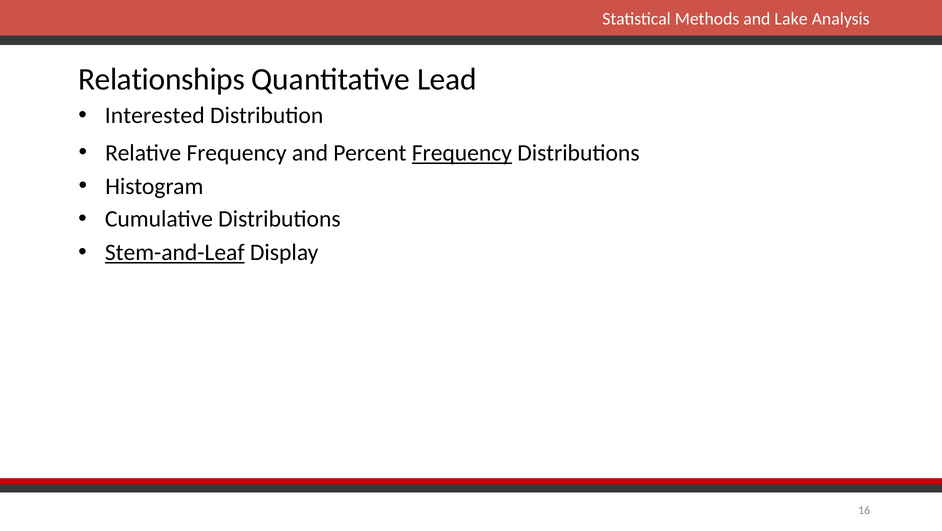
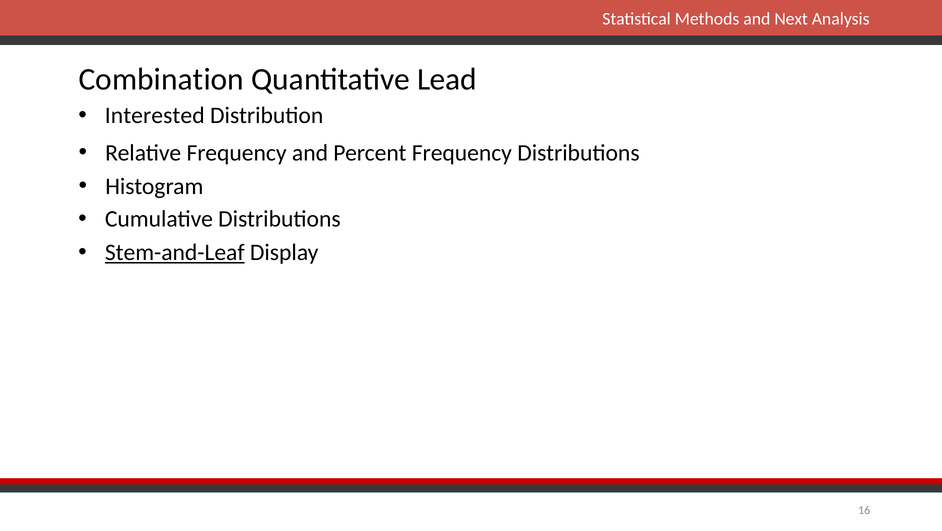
Lake: Lake -> Next
Relationships: Relationships -> Combination
Frequency at (462, 153) underline: present -> none
